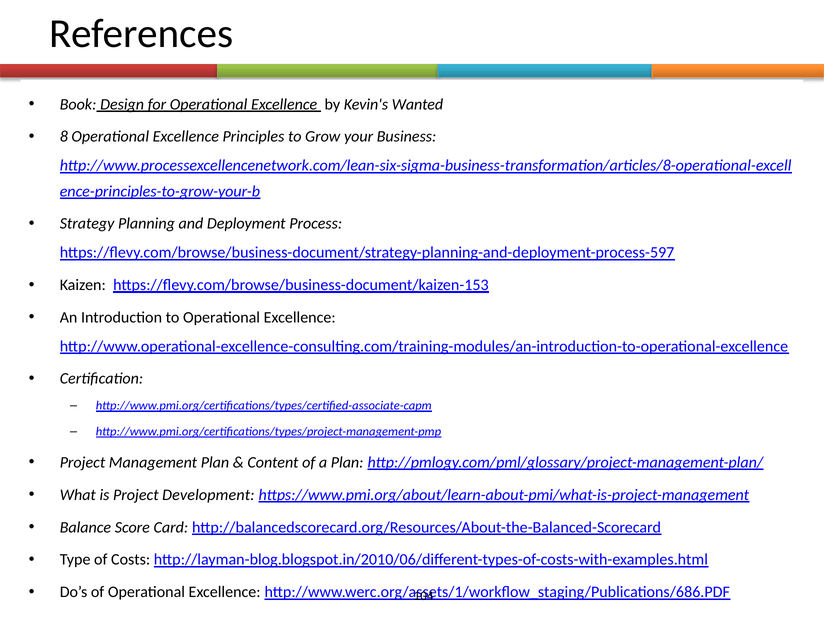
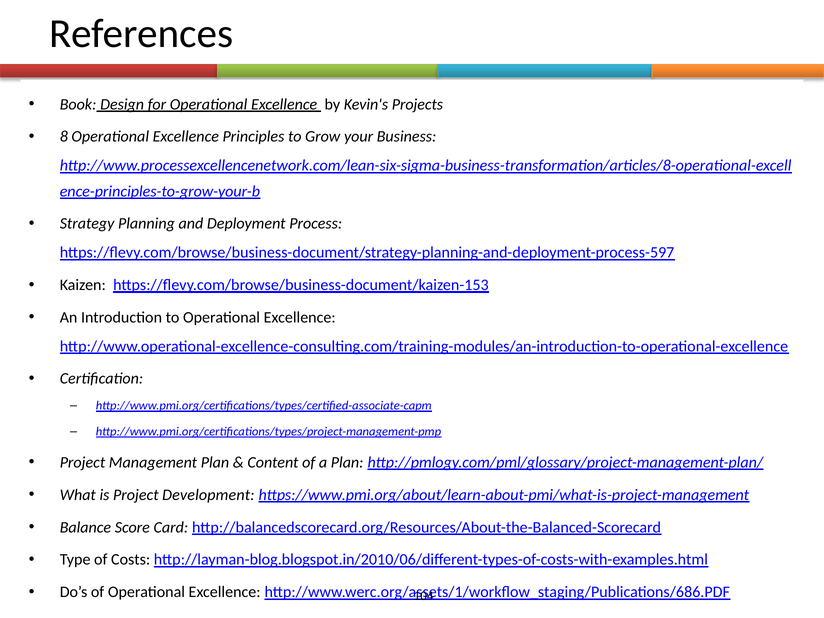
Wanted: Wanted -> Projects
